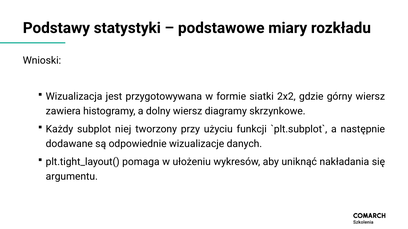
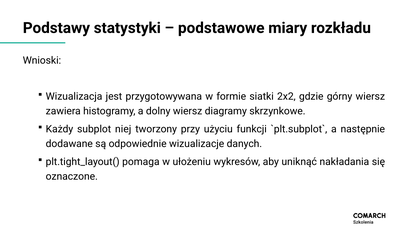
argumentu: argumentu -> oznaczone
